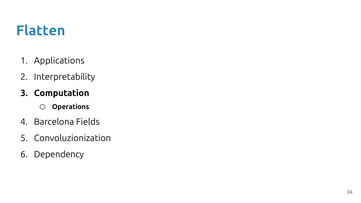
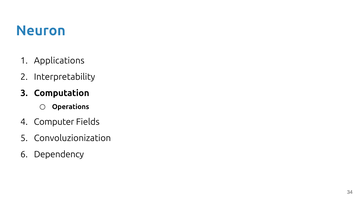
Flatten: Flatten -> Neuron
Barcelona: Barcelona -> Computer
